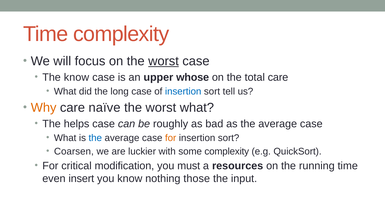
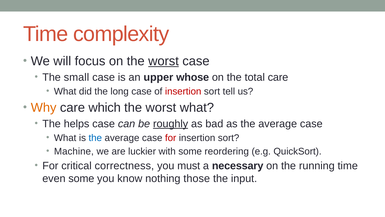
The know: know -> small
insertion at (183, 91) colour: blue -> red
naïve: naïve -> which
roughly underline: none -> present
for at (171, 138) colour: orange -> red
Coarsen: Coarsen -> Machine
some complexity: complexity -> reordering
modification: modification -> correctness
resources: resources -> necessary
even insert: insert -> some
